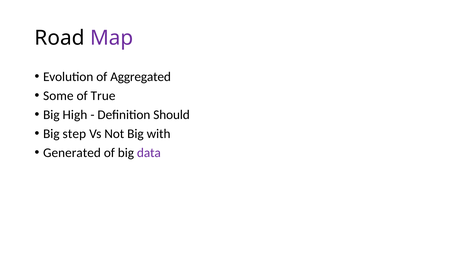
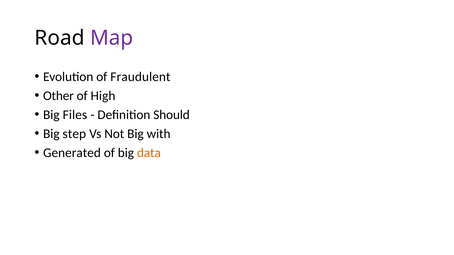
Aggregated: Aggregated -> Fraudulent
Some: Some -> Other
True: True -> High
High: High -> Files
data colour: purple -> orange
